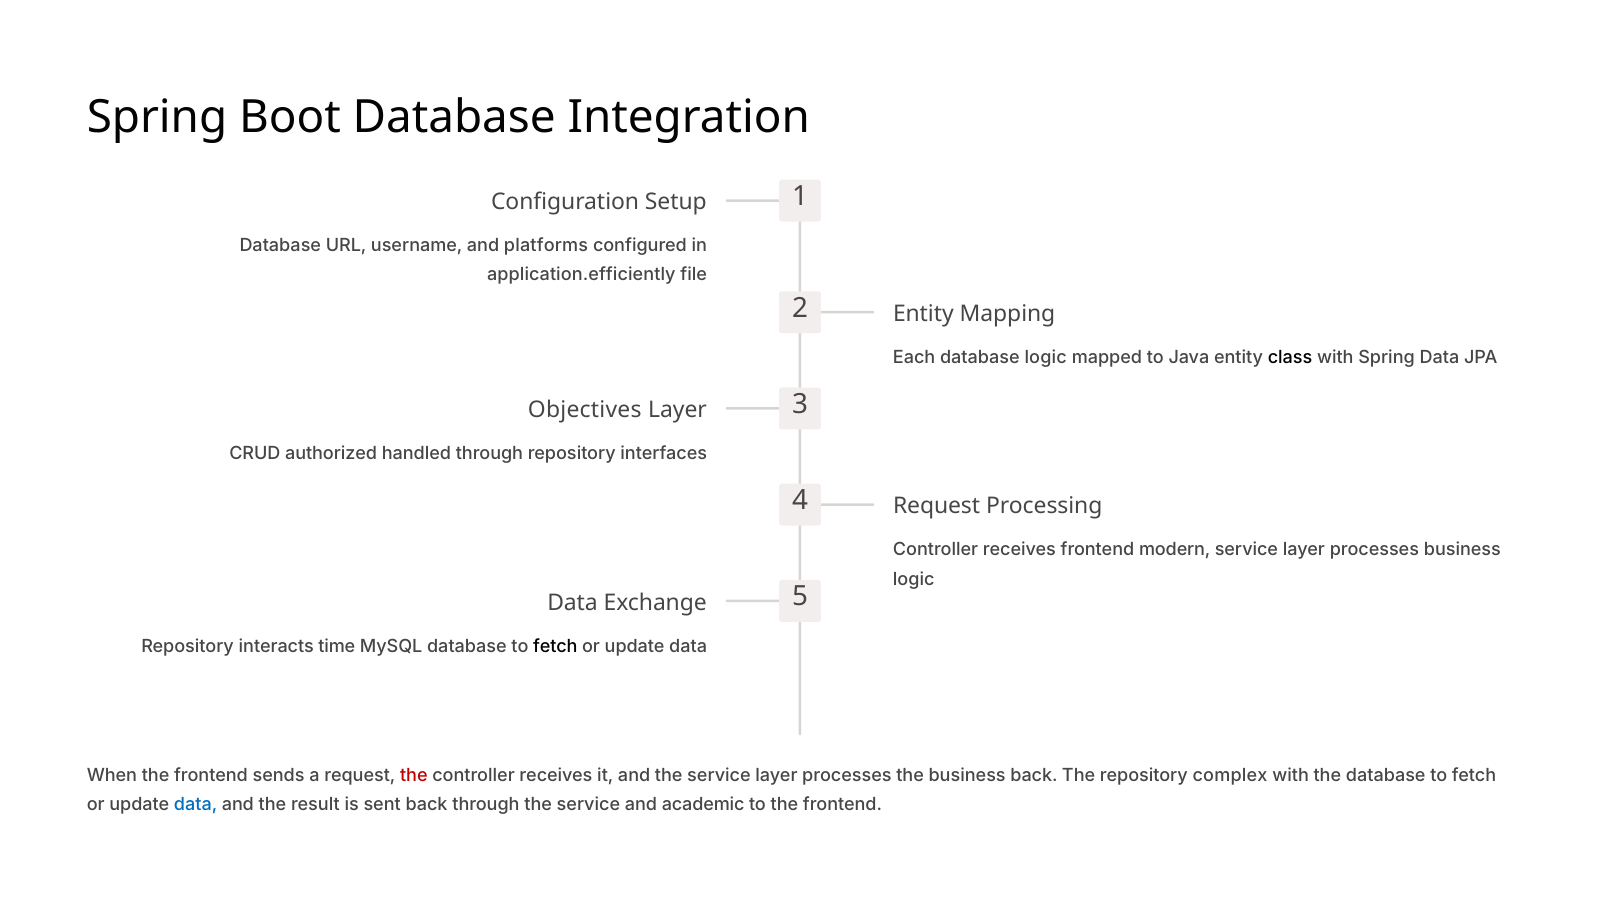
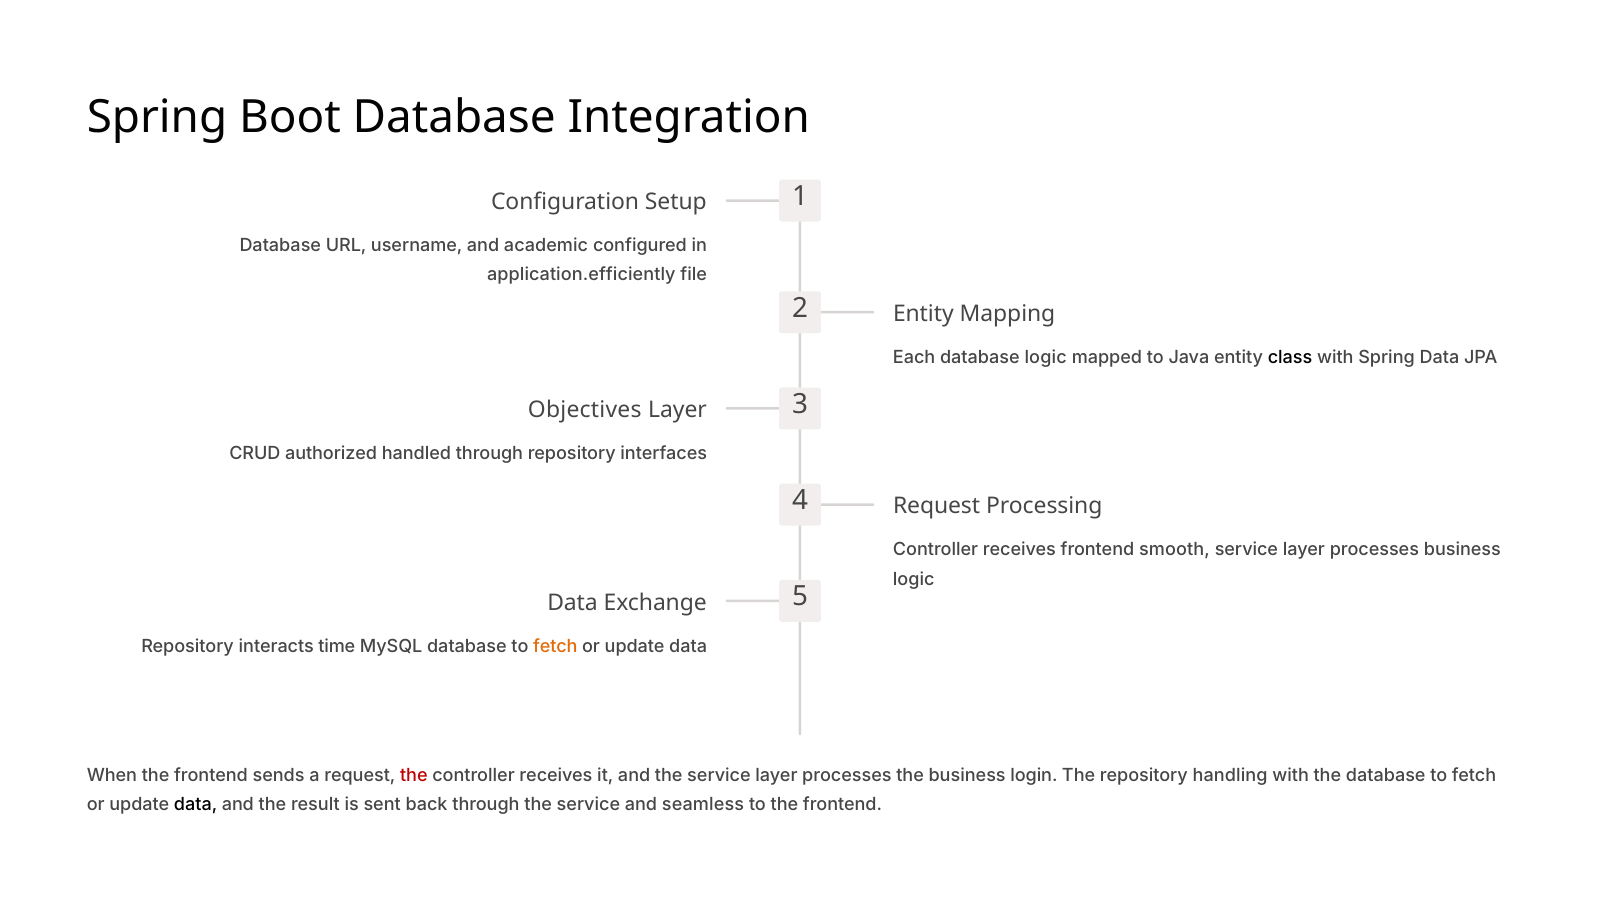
platforms: platforms -> academic
modern: modern -> smooth
fetch at (555, 646) colour: black -> orange
business back: back -> login
complex: complex -> handling
data at (196, 805) colour: blue -> black
academic: academic -> seamless
